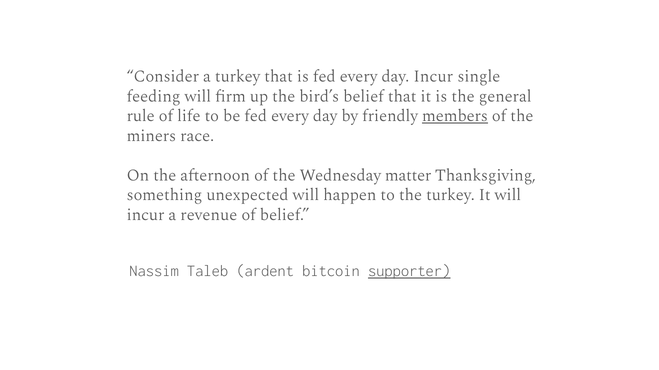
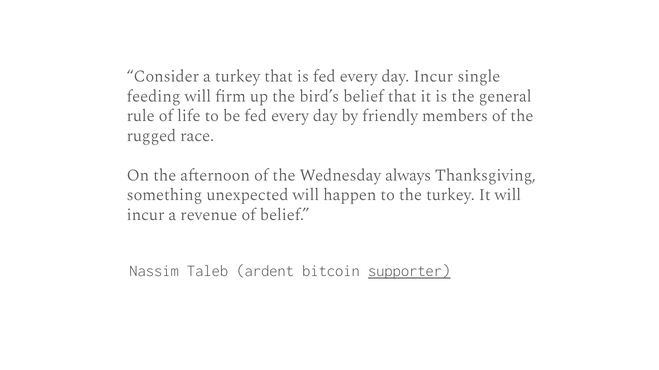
members underline: present -> none
miners: miners -> rugged
matter: matter -> always
